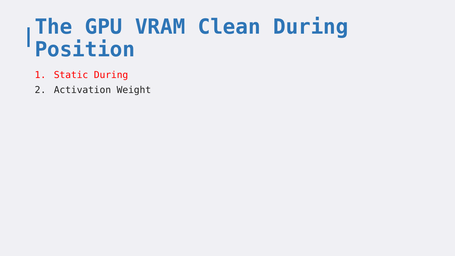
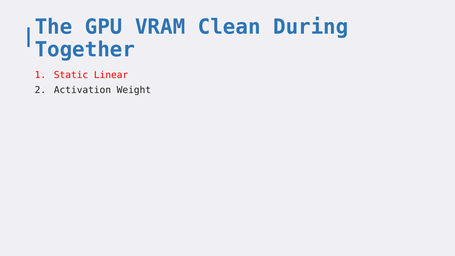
Position: Position -> Together
Static During: During -> Linear
